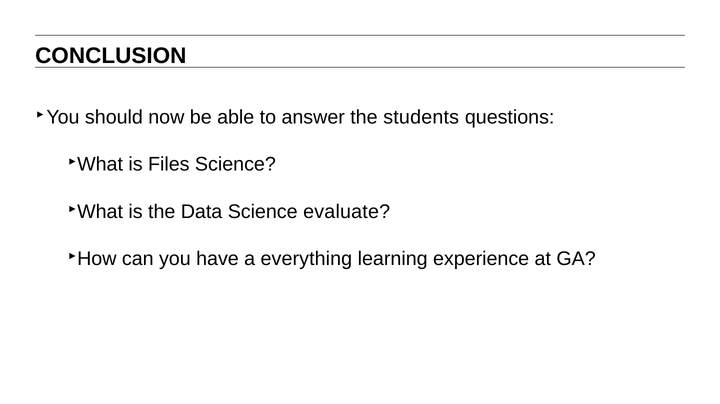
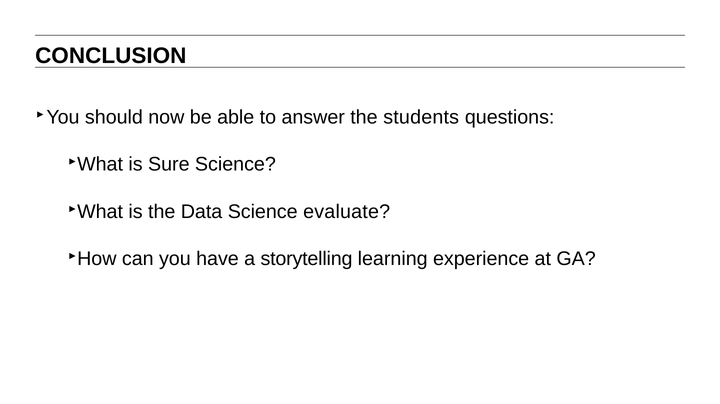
Files: Files -> Sure
everything: everything -> storytelling
